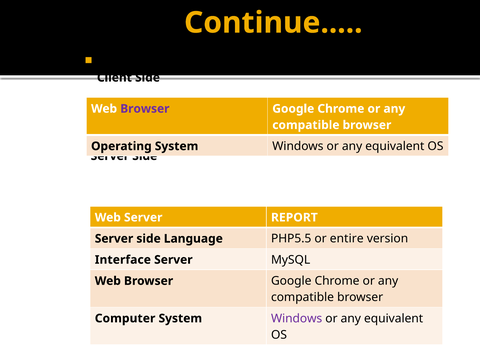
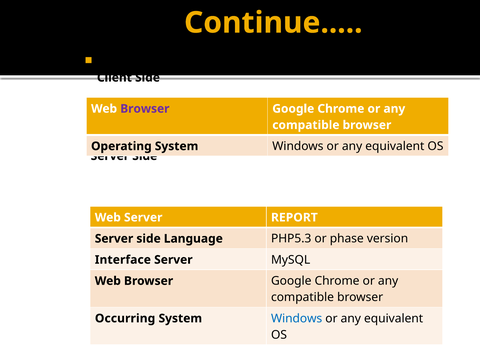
PHP5.5: PHP5.5 -> PHP5.3
entire: entire -> phase
Computer: Computer -> Occurring
Windows at (297, 318) colour: purple -> blue
